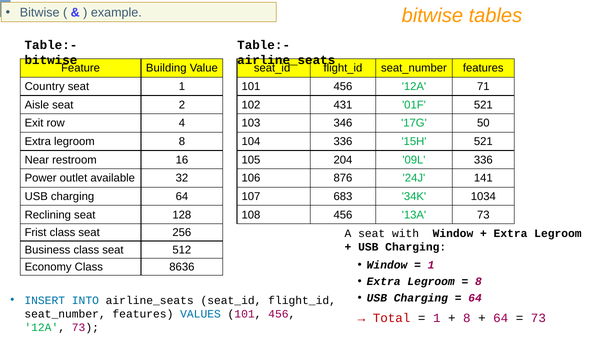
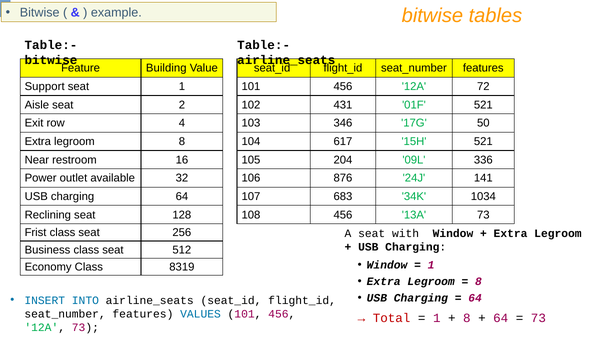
Country: Country -> Support
71: 71 -> 72
104 336: 336 -> 617
8636: 8636 -> 8319
